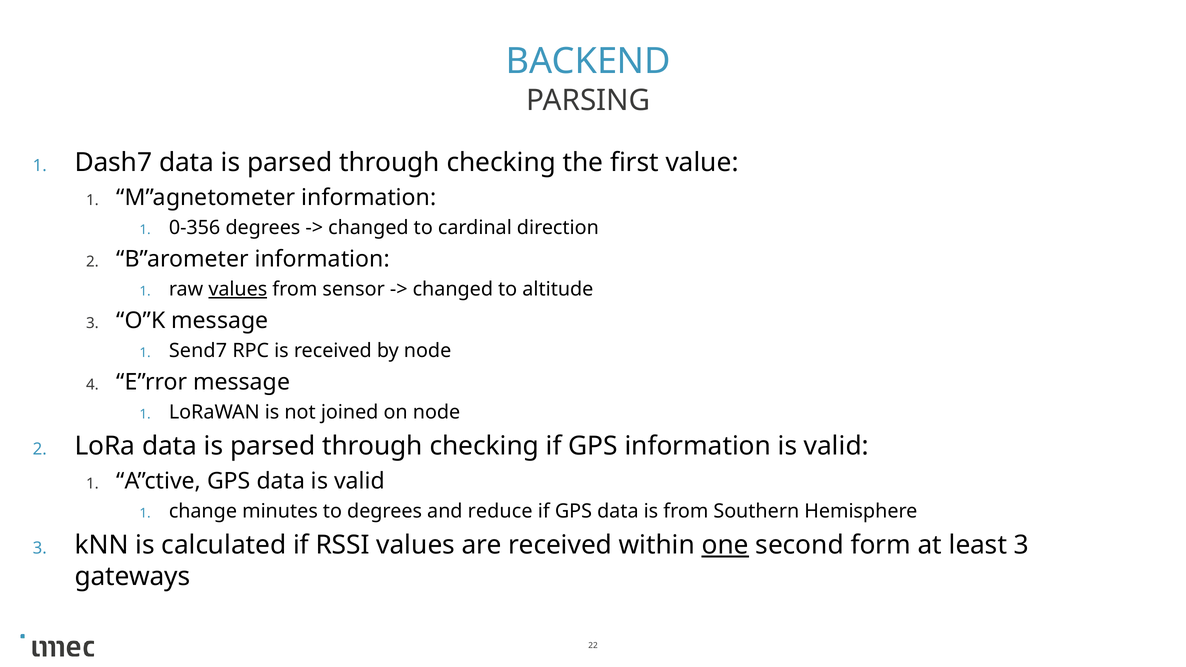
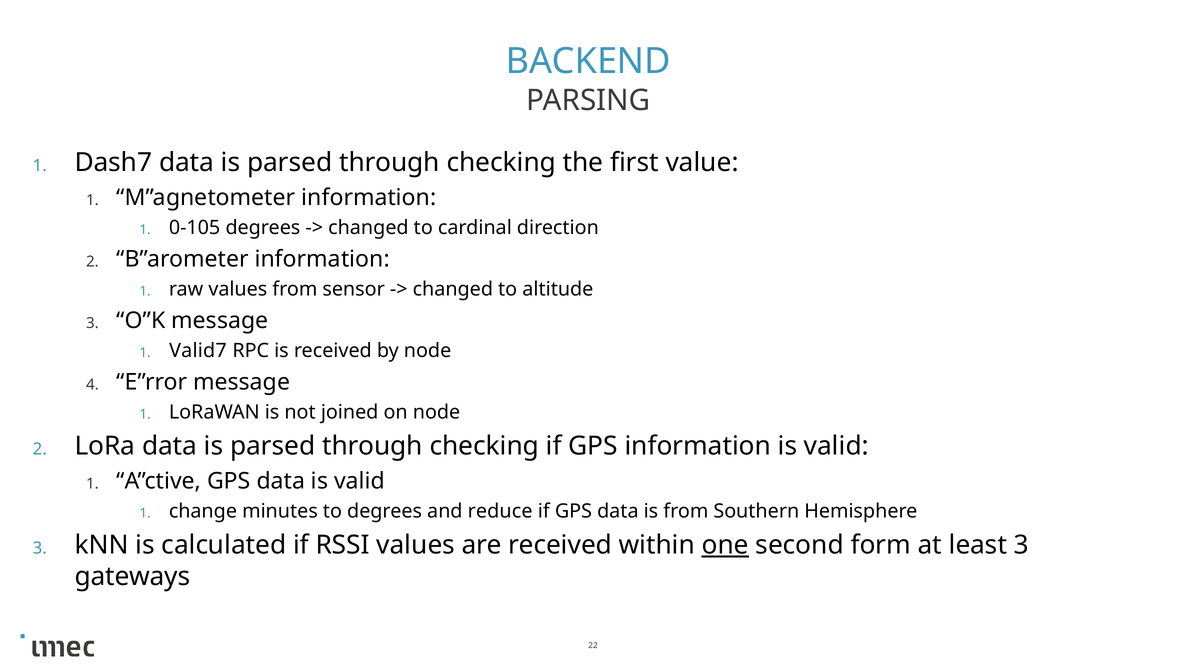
0-356: 0-356 -> 0-105
values at (238, 289) underline: present -> none
Send7: Send7 -> Valid7
